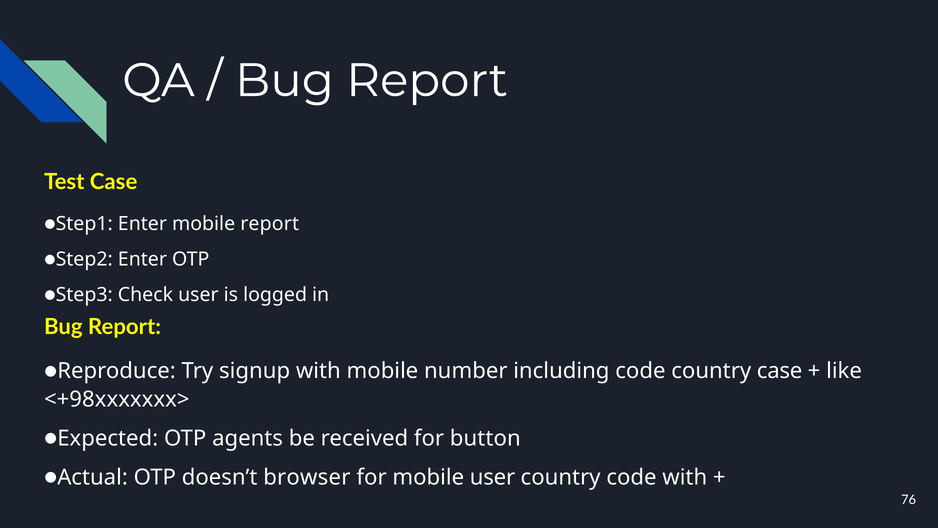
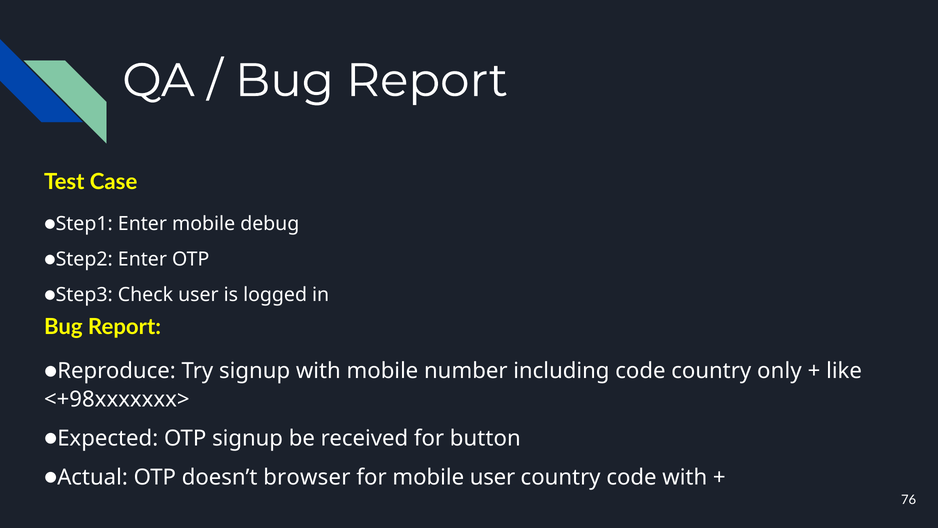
mobile report: report -> debug
country case: case -> only
OTP agents: agents -> signup
